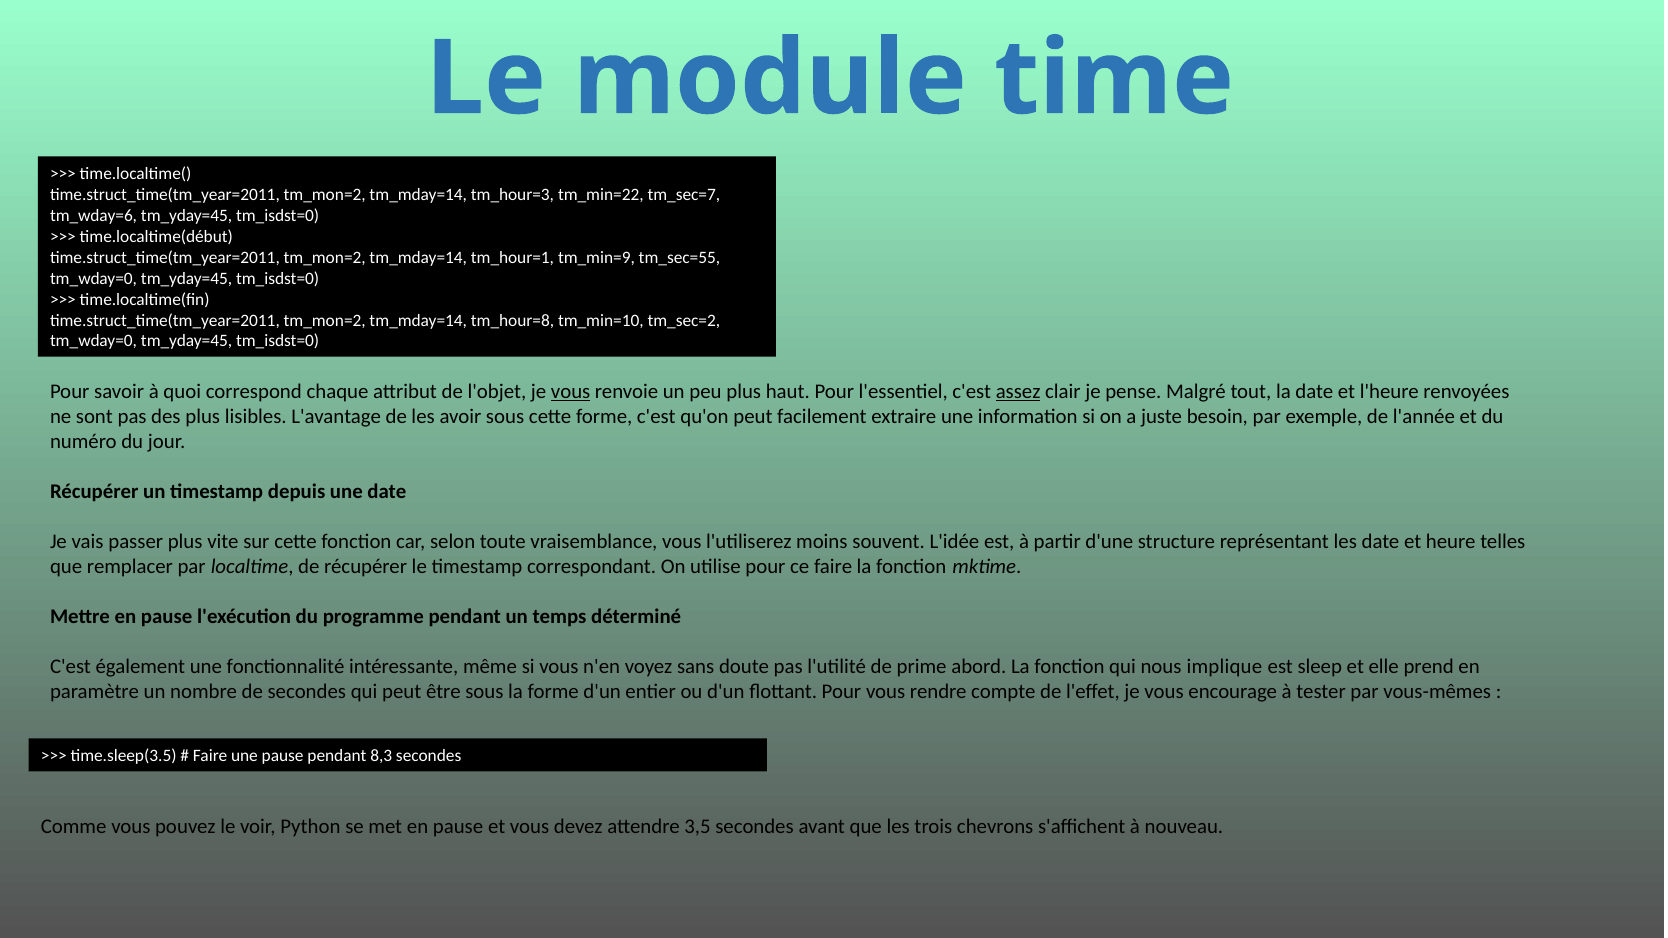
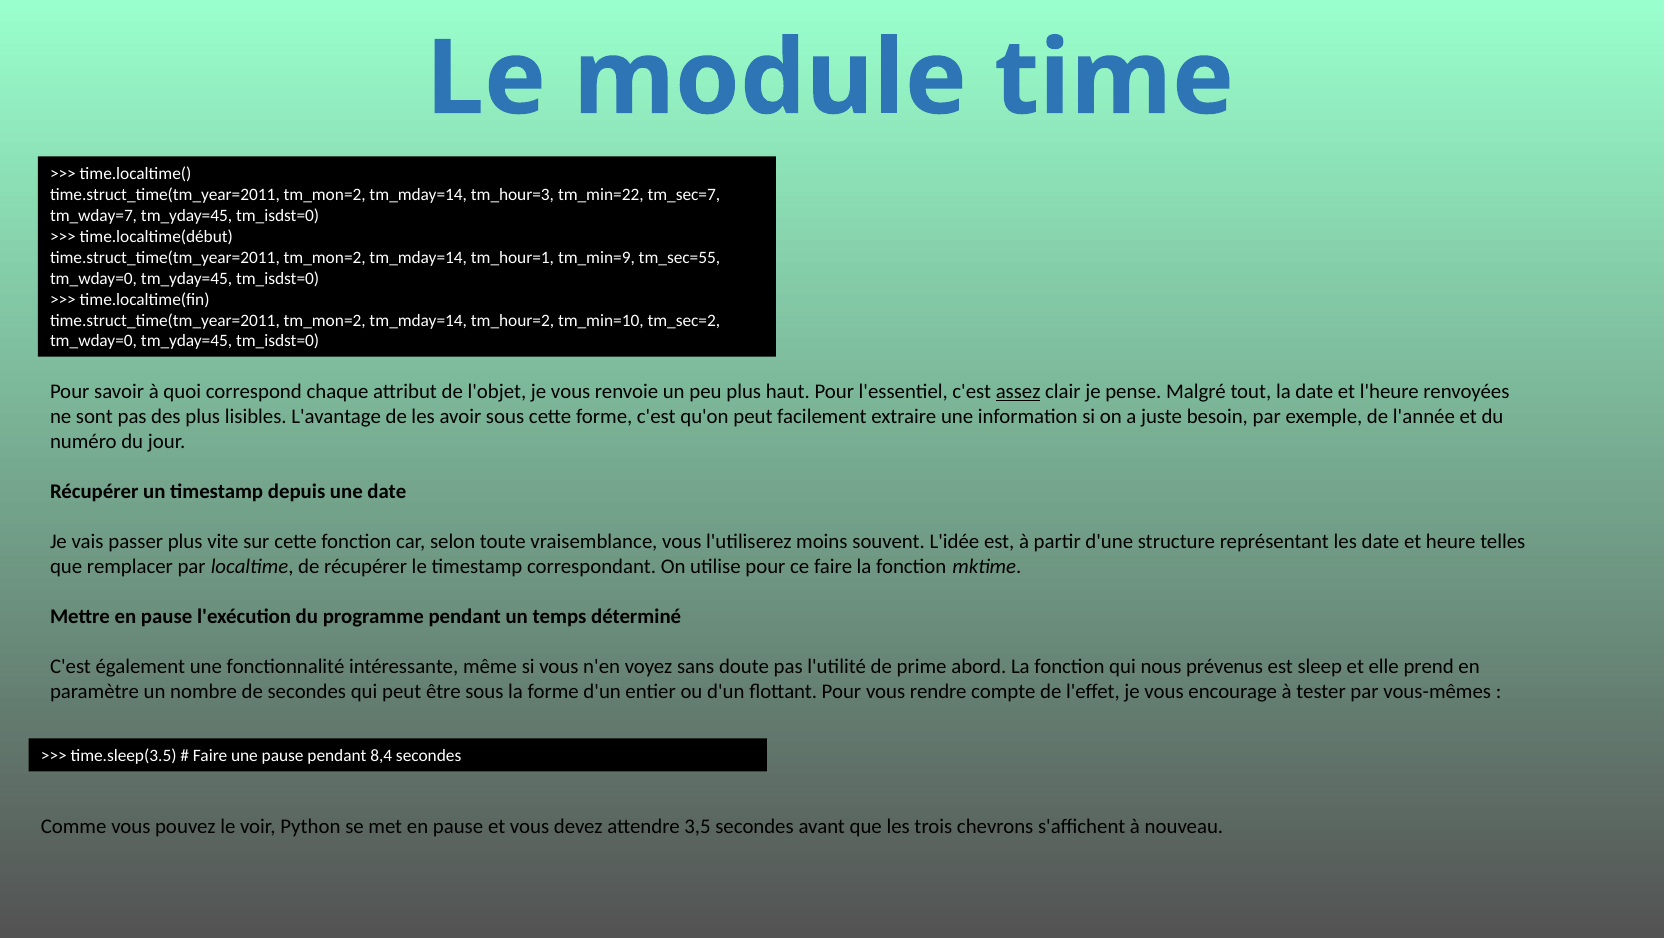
tm_wday=6: tm_wday=6 -> tm_wday=7
tm_hour=8: tm_hour=8 -> tm_hour=2
vous at (571, 391) underline: present -> none
implique: implique -> prévenus
8,3: 8,3 -> 8,4
